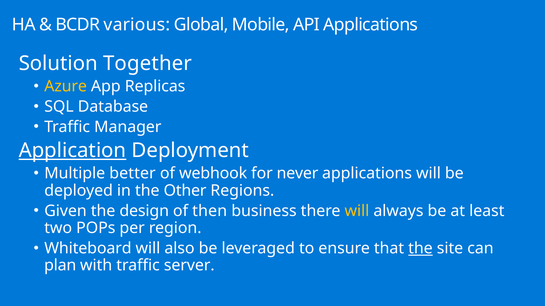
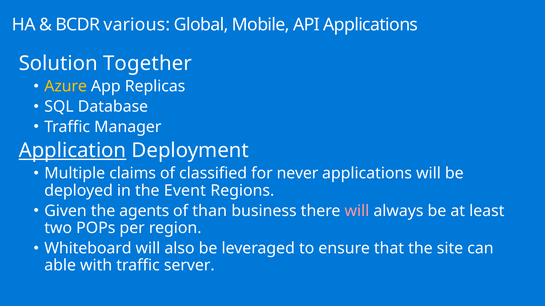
better: better -> claims
webhook: webhook -> classified
Other: Other -> Event
design: design -> agents
then: then -> than
will at (357, 211) colour: yellow -> pink
the at (420, 249) underline: present -> none
plan: plan -> able
